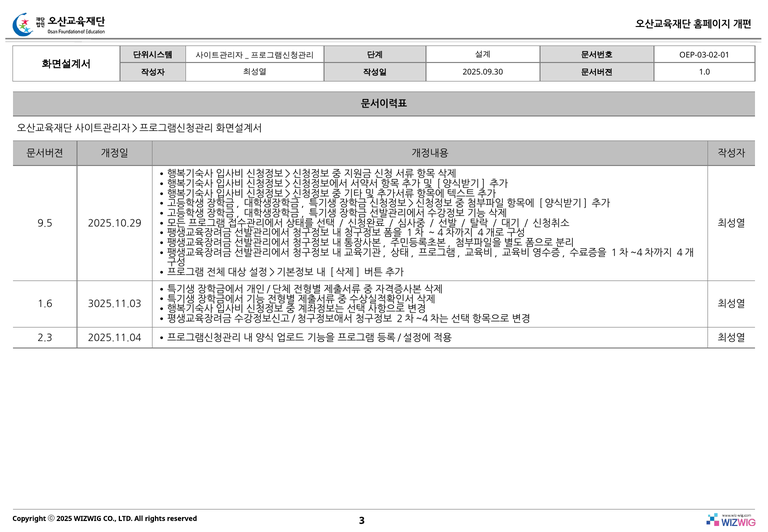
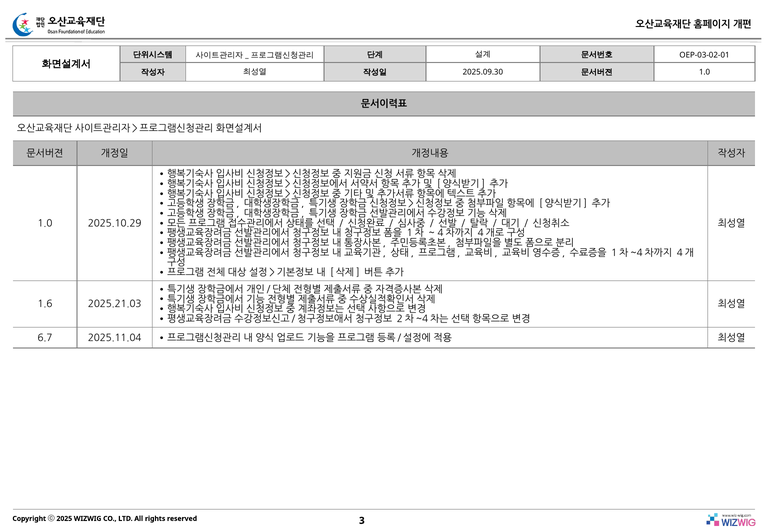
9.5 at (45, 223): 9.5 -> 1.0
3025.11.03: 3025.11.03 -> 2025.21.03
2.3: 2.3 -> 6.7
